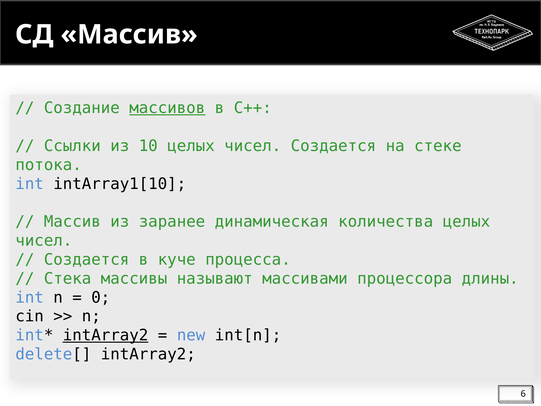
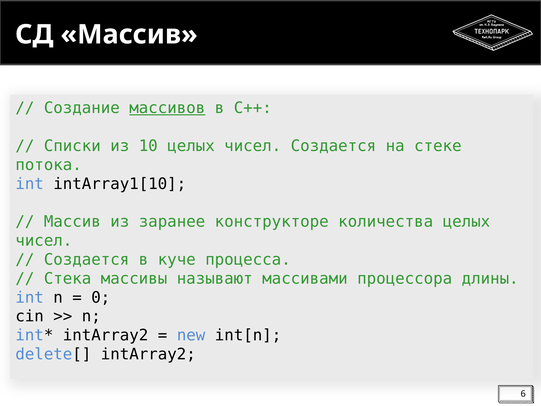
Ссылки: Ссылки -> Списки
динамическая: динамическая -> конструкторе
intArray2 at (106, 335) underline: present -> none
